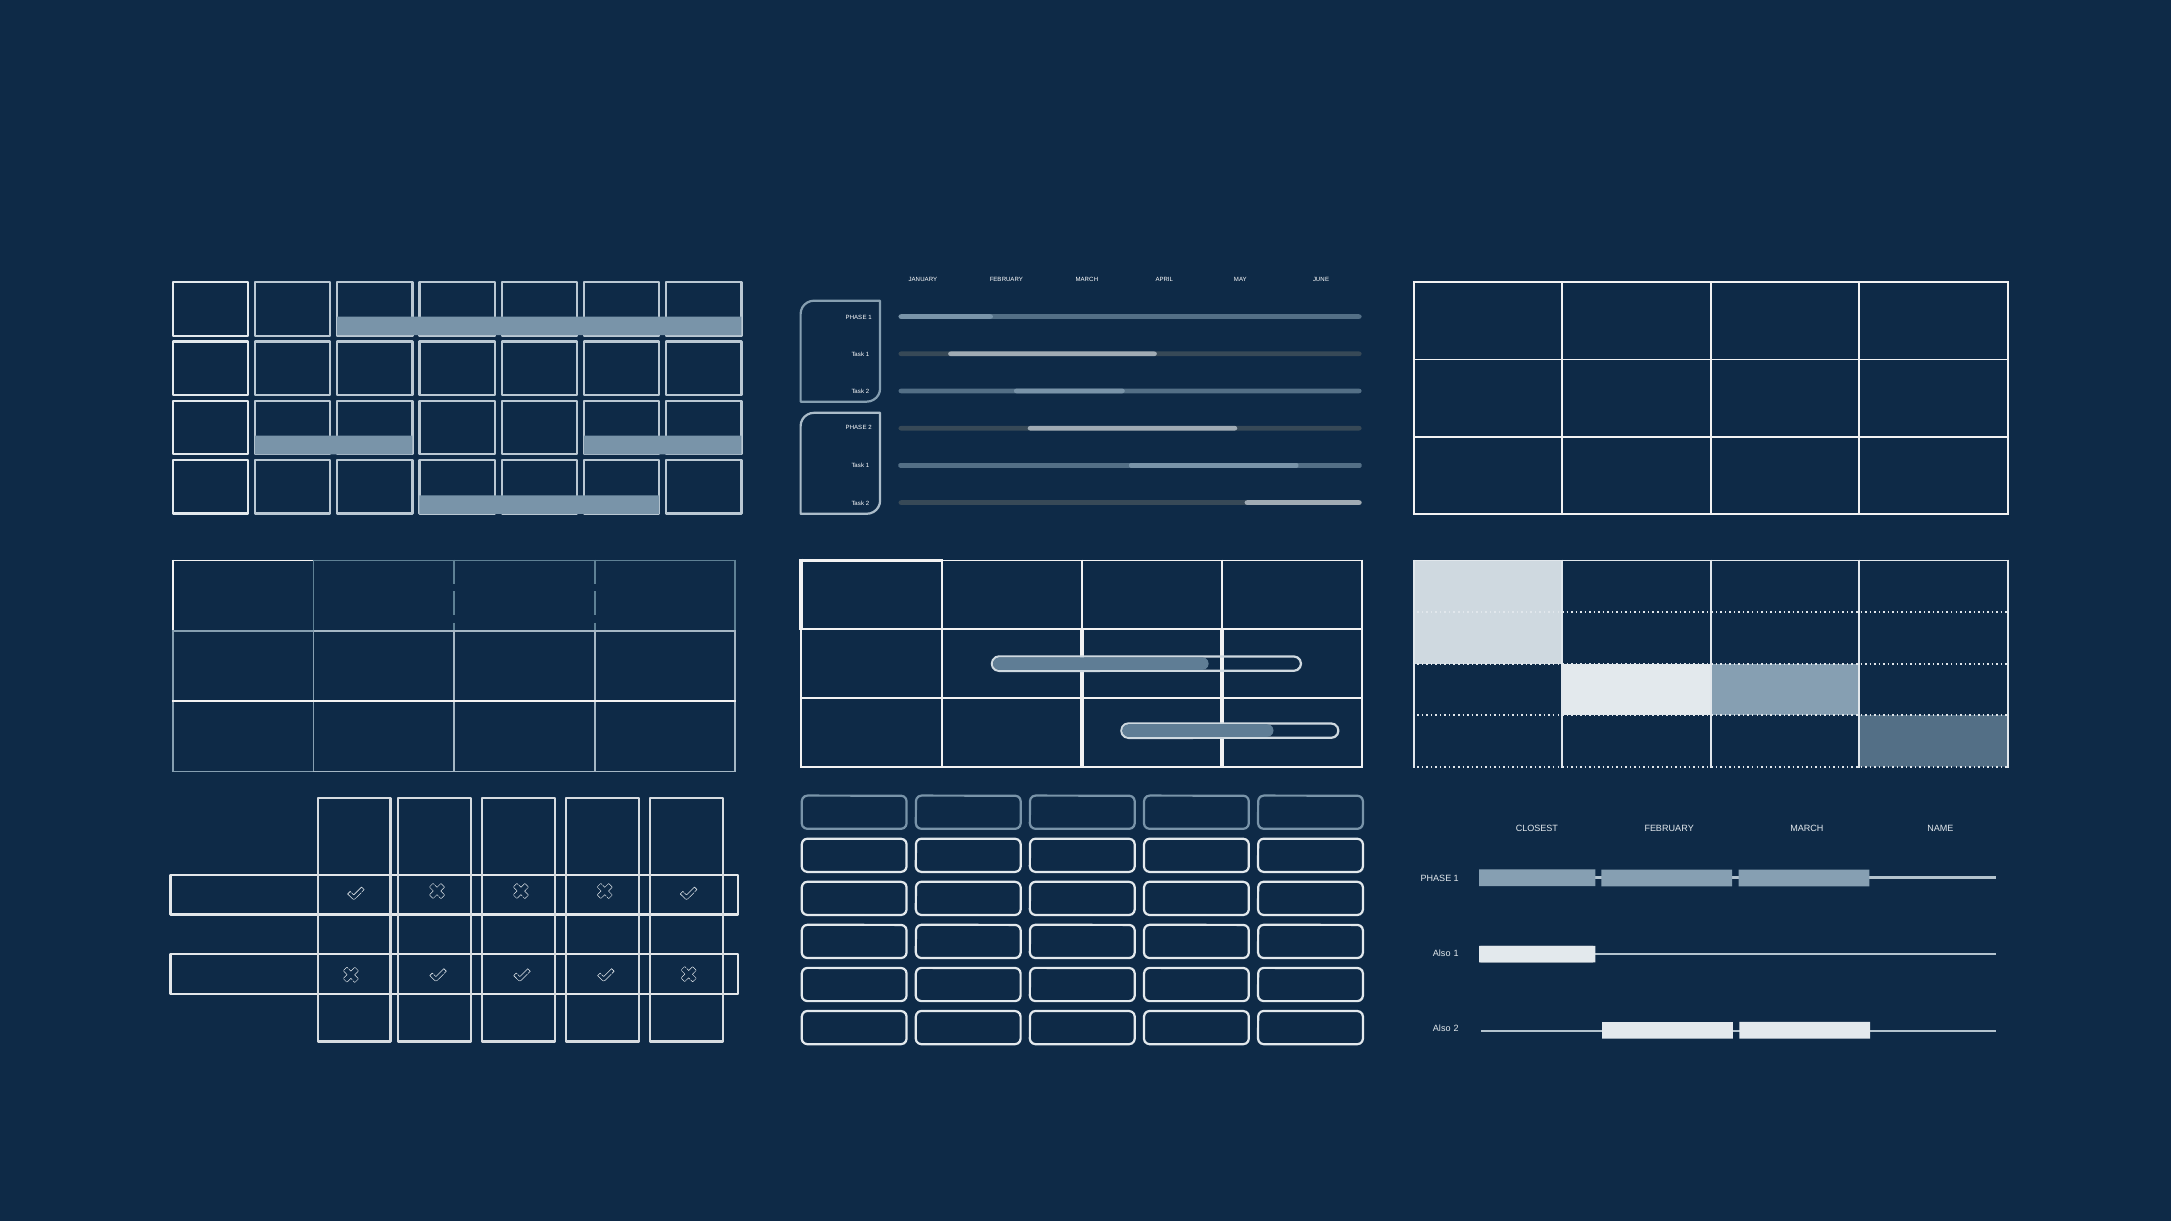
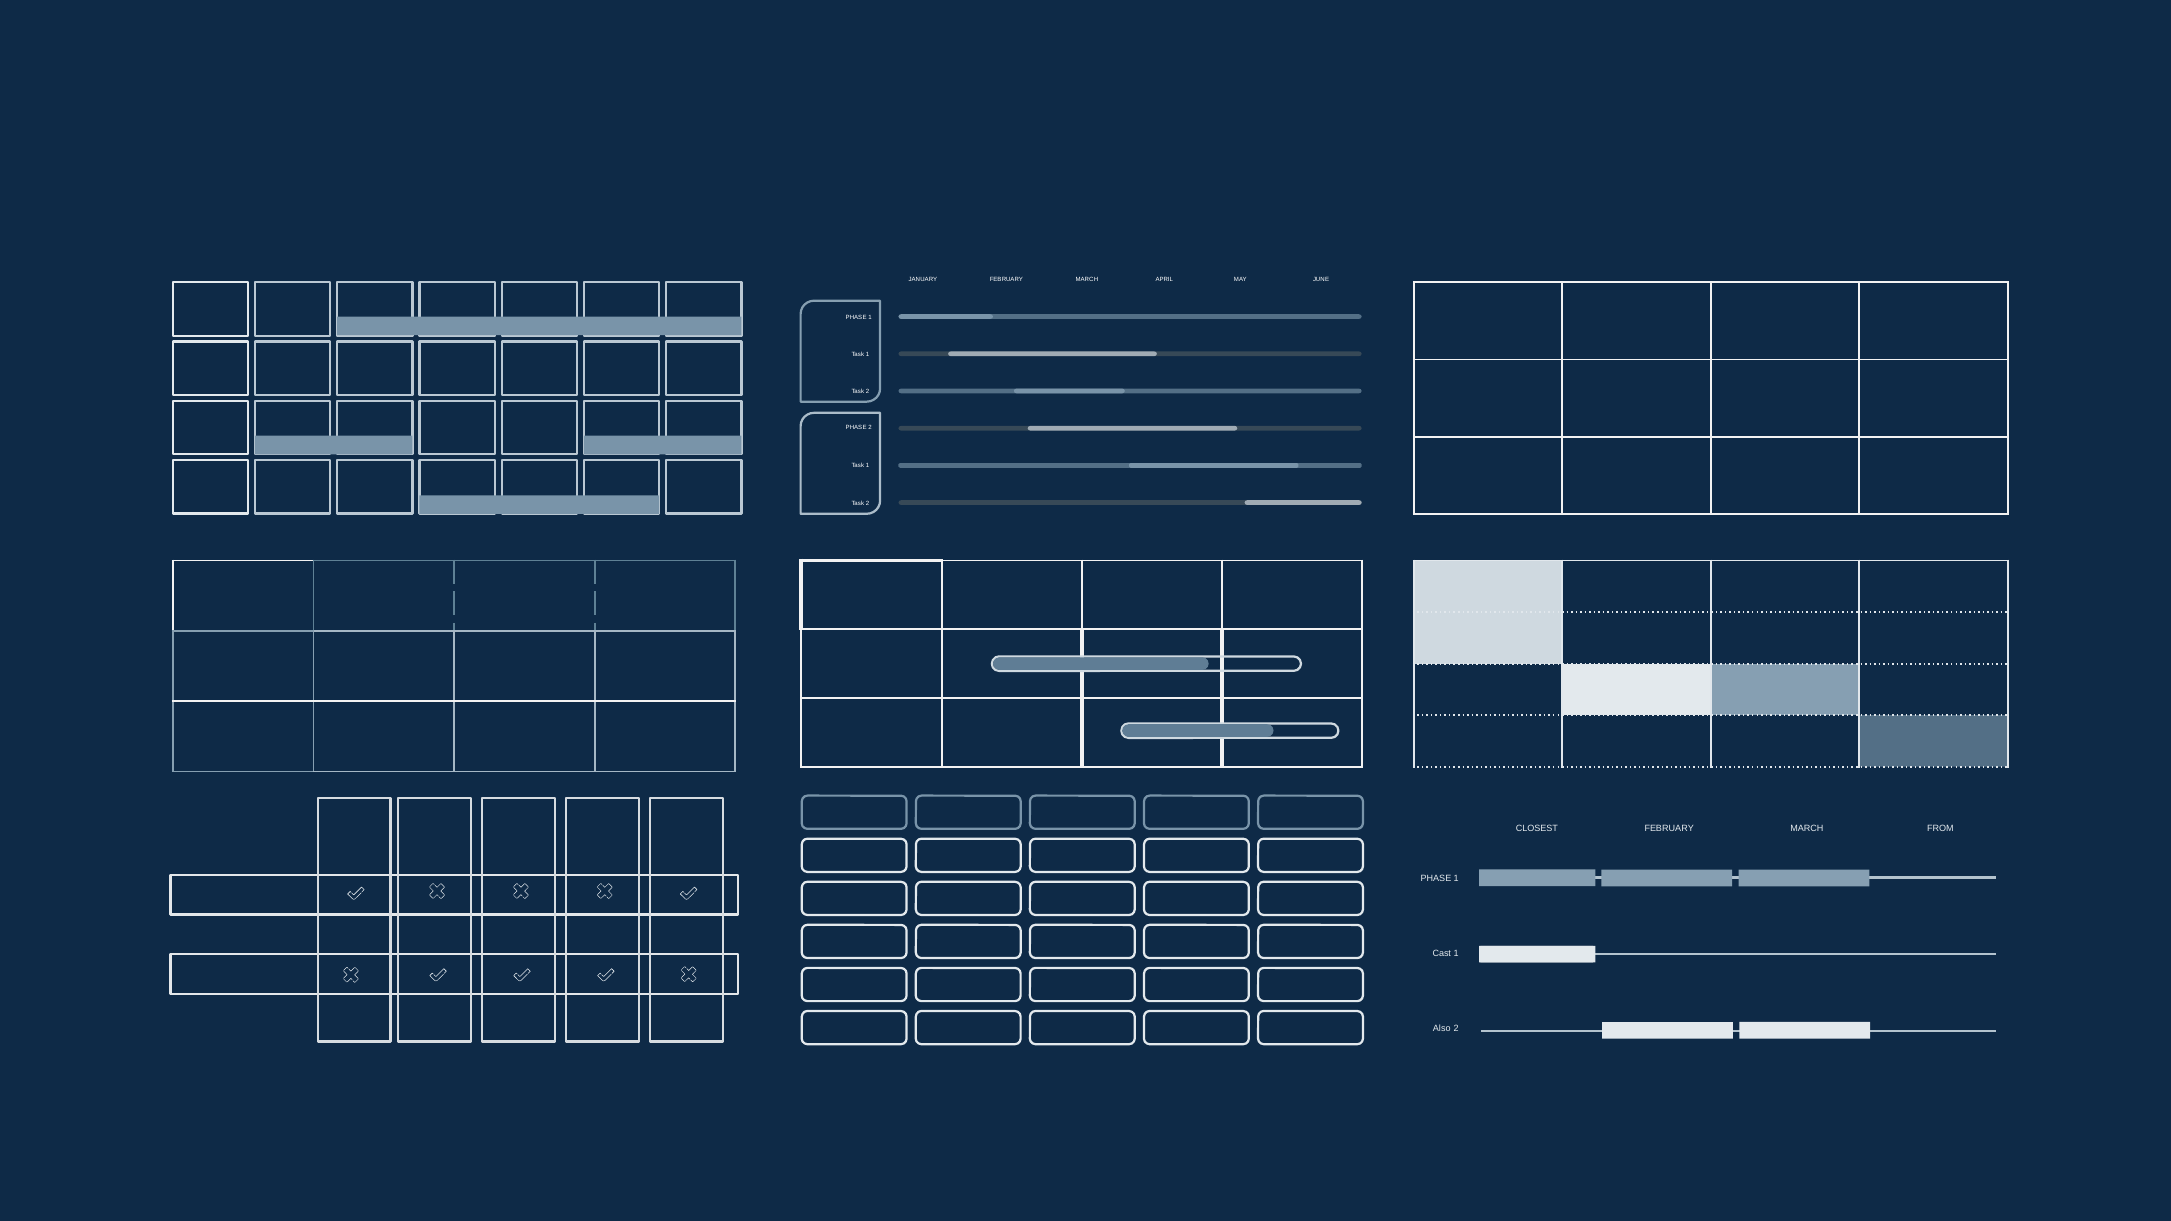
NAME: NAME -> FROM
Also at (1442, 953): Also -> Cast
